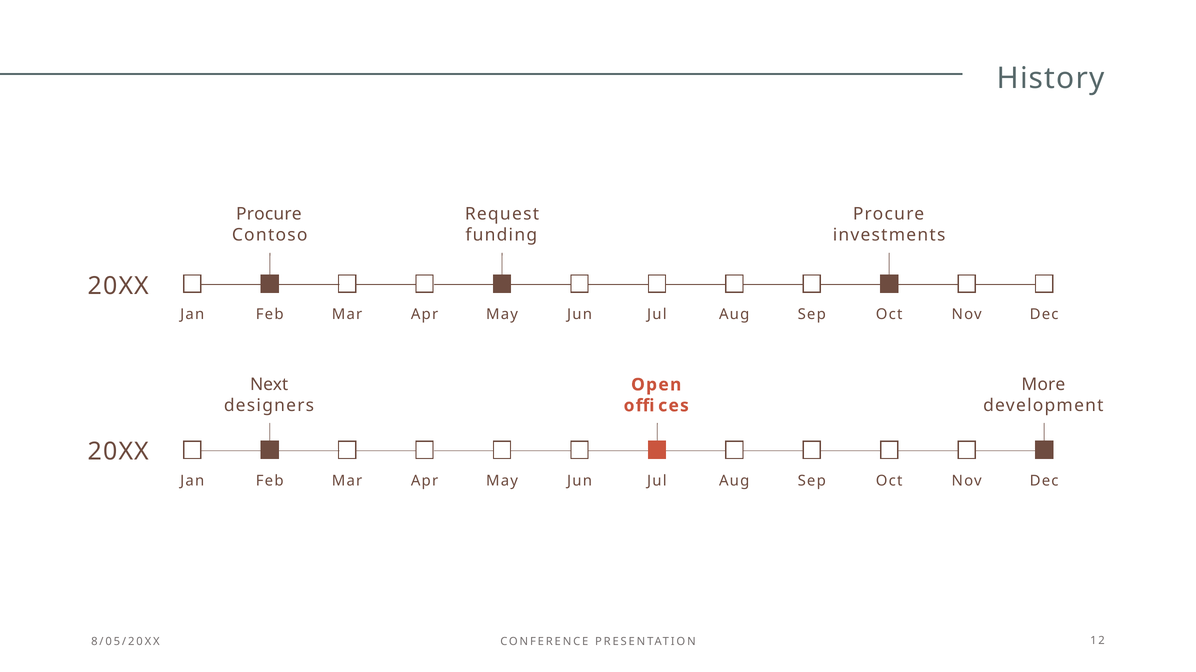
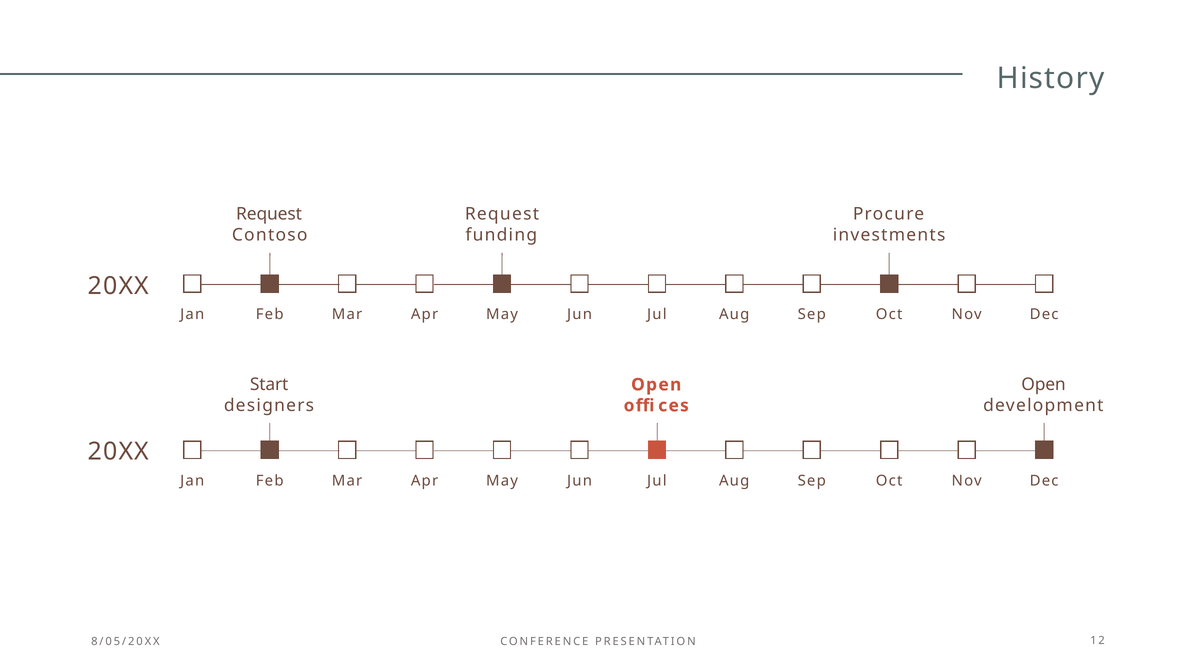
Procure at (269, 214): Procure -> Request
Next: Next -> Start
More at (1043, 385): More -> Open
